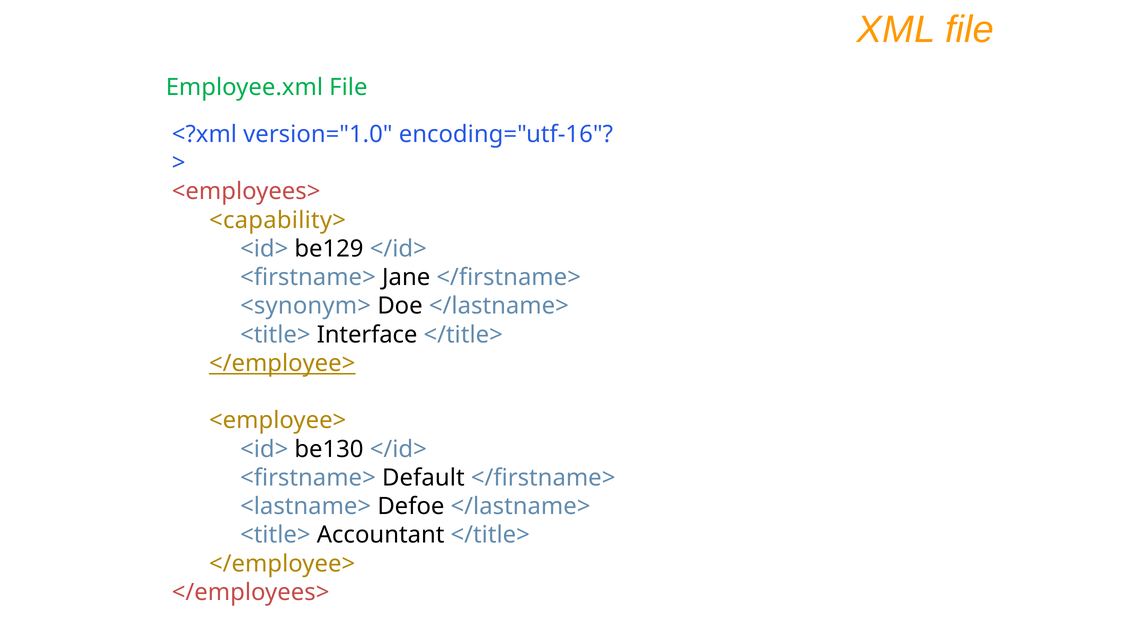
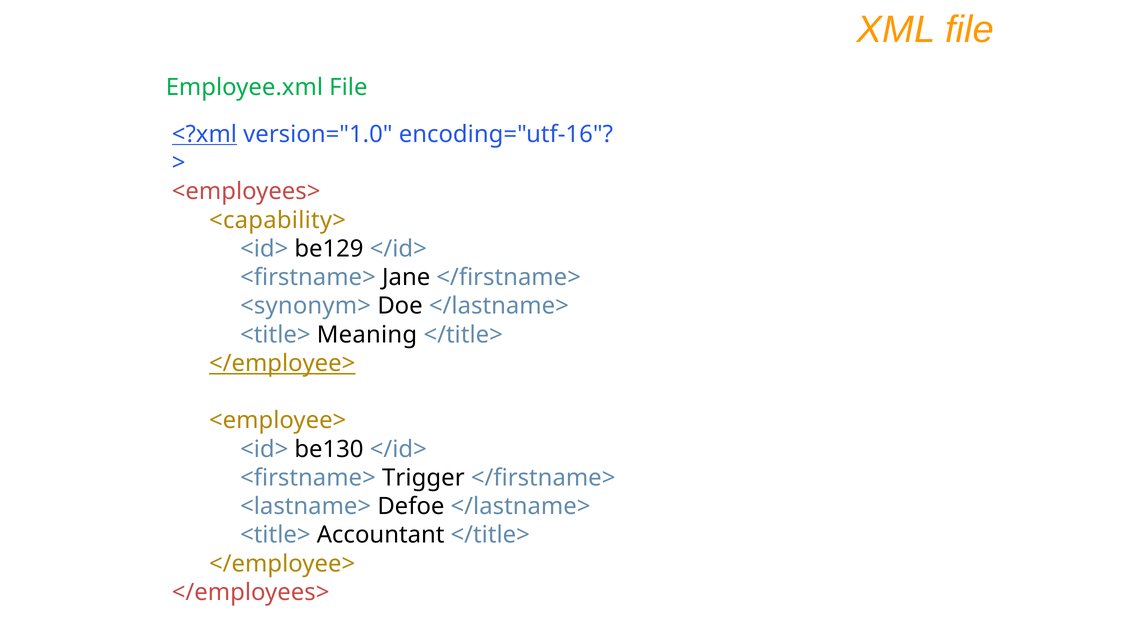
<?xml underline: none -> present
Interface: Interface -> Meaning
Default: Default -> Trigger
